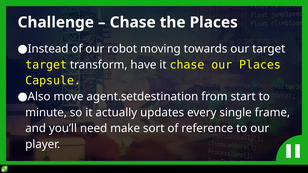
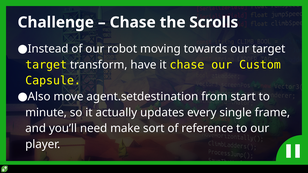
the Places: Places -> Scrolls
our Places: Places -> Custom
